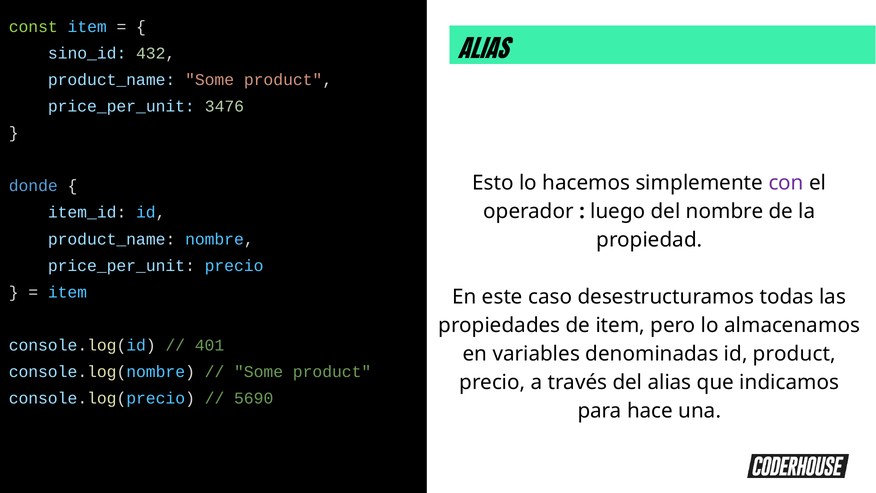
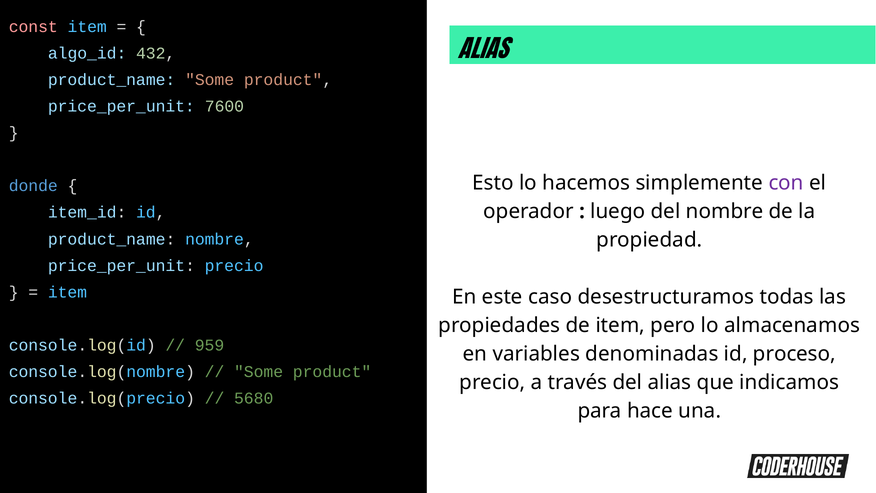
const colour: light green -> pink
sino_id: sino_id -> algo_id
3476: 3476 -> 7600
401: 401 -> 959
id product: product -> proceso
5690: 5690 -> 5680
